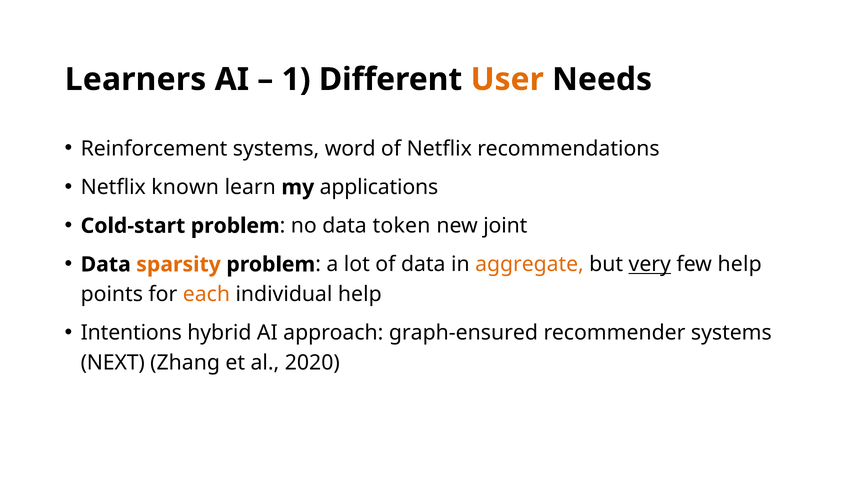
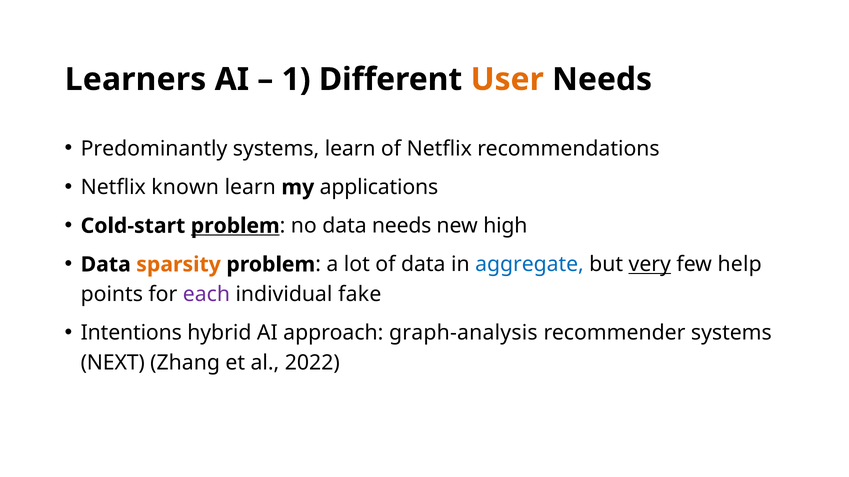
Reinforcement: Reinforcement -> Predominantly
systems word: word -> learn
problem at (235, 226) underline: none -> present
data token: token -> needs
joint: joint -> high
aggregate colour: orange -> blue
each colour: orange -> purple
individual help: help -> fake
graph-ensured: graph-ensured -> graph-analysis
2020: 2020 -> 2022
